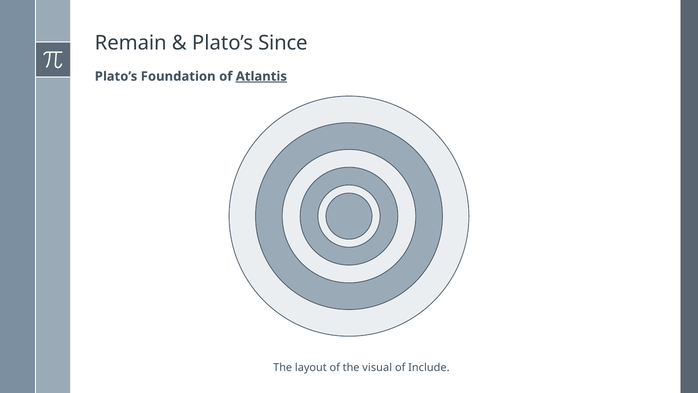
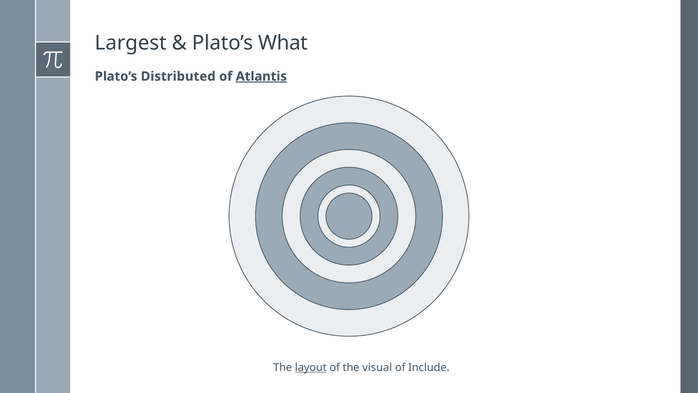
Remain: Remain -> Largest
Since: Since -> What
Foundation: Foundation -> Distributed
layout underline: none -> present
